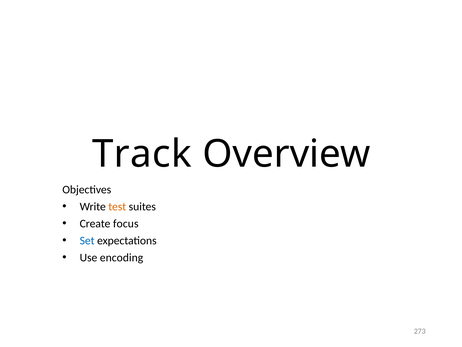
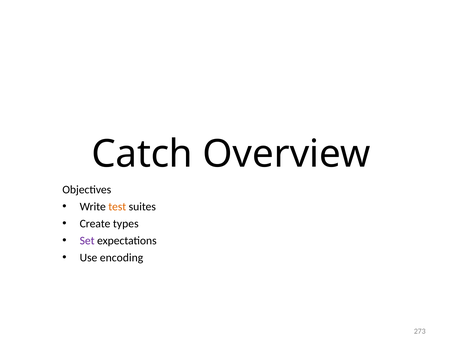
Track: Track -> Catch
focus: focus -> types
Set colour: blue -> purple
